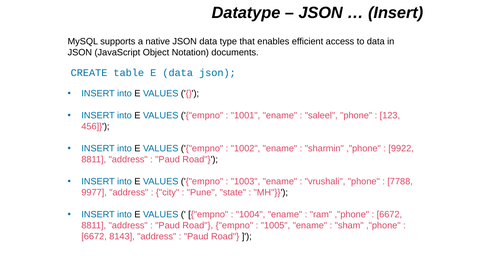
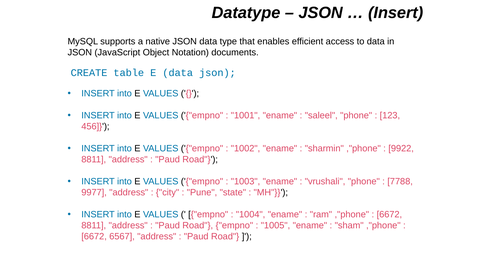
8143: 8143 -> 6567
